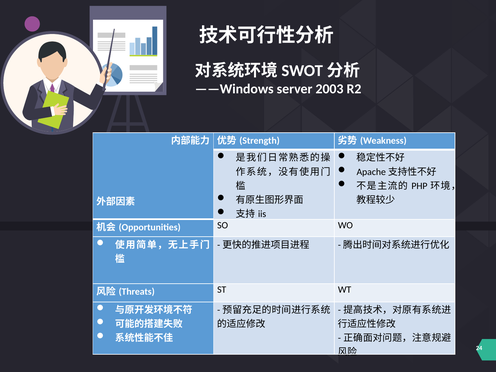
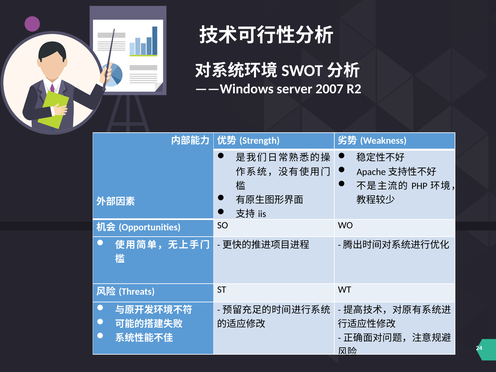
2003: 2003 -> 2007
